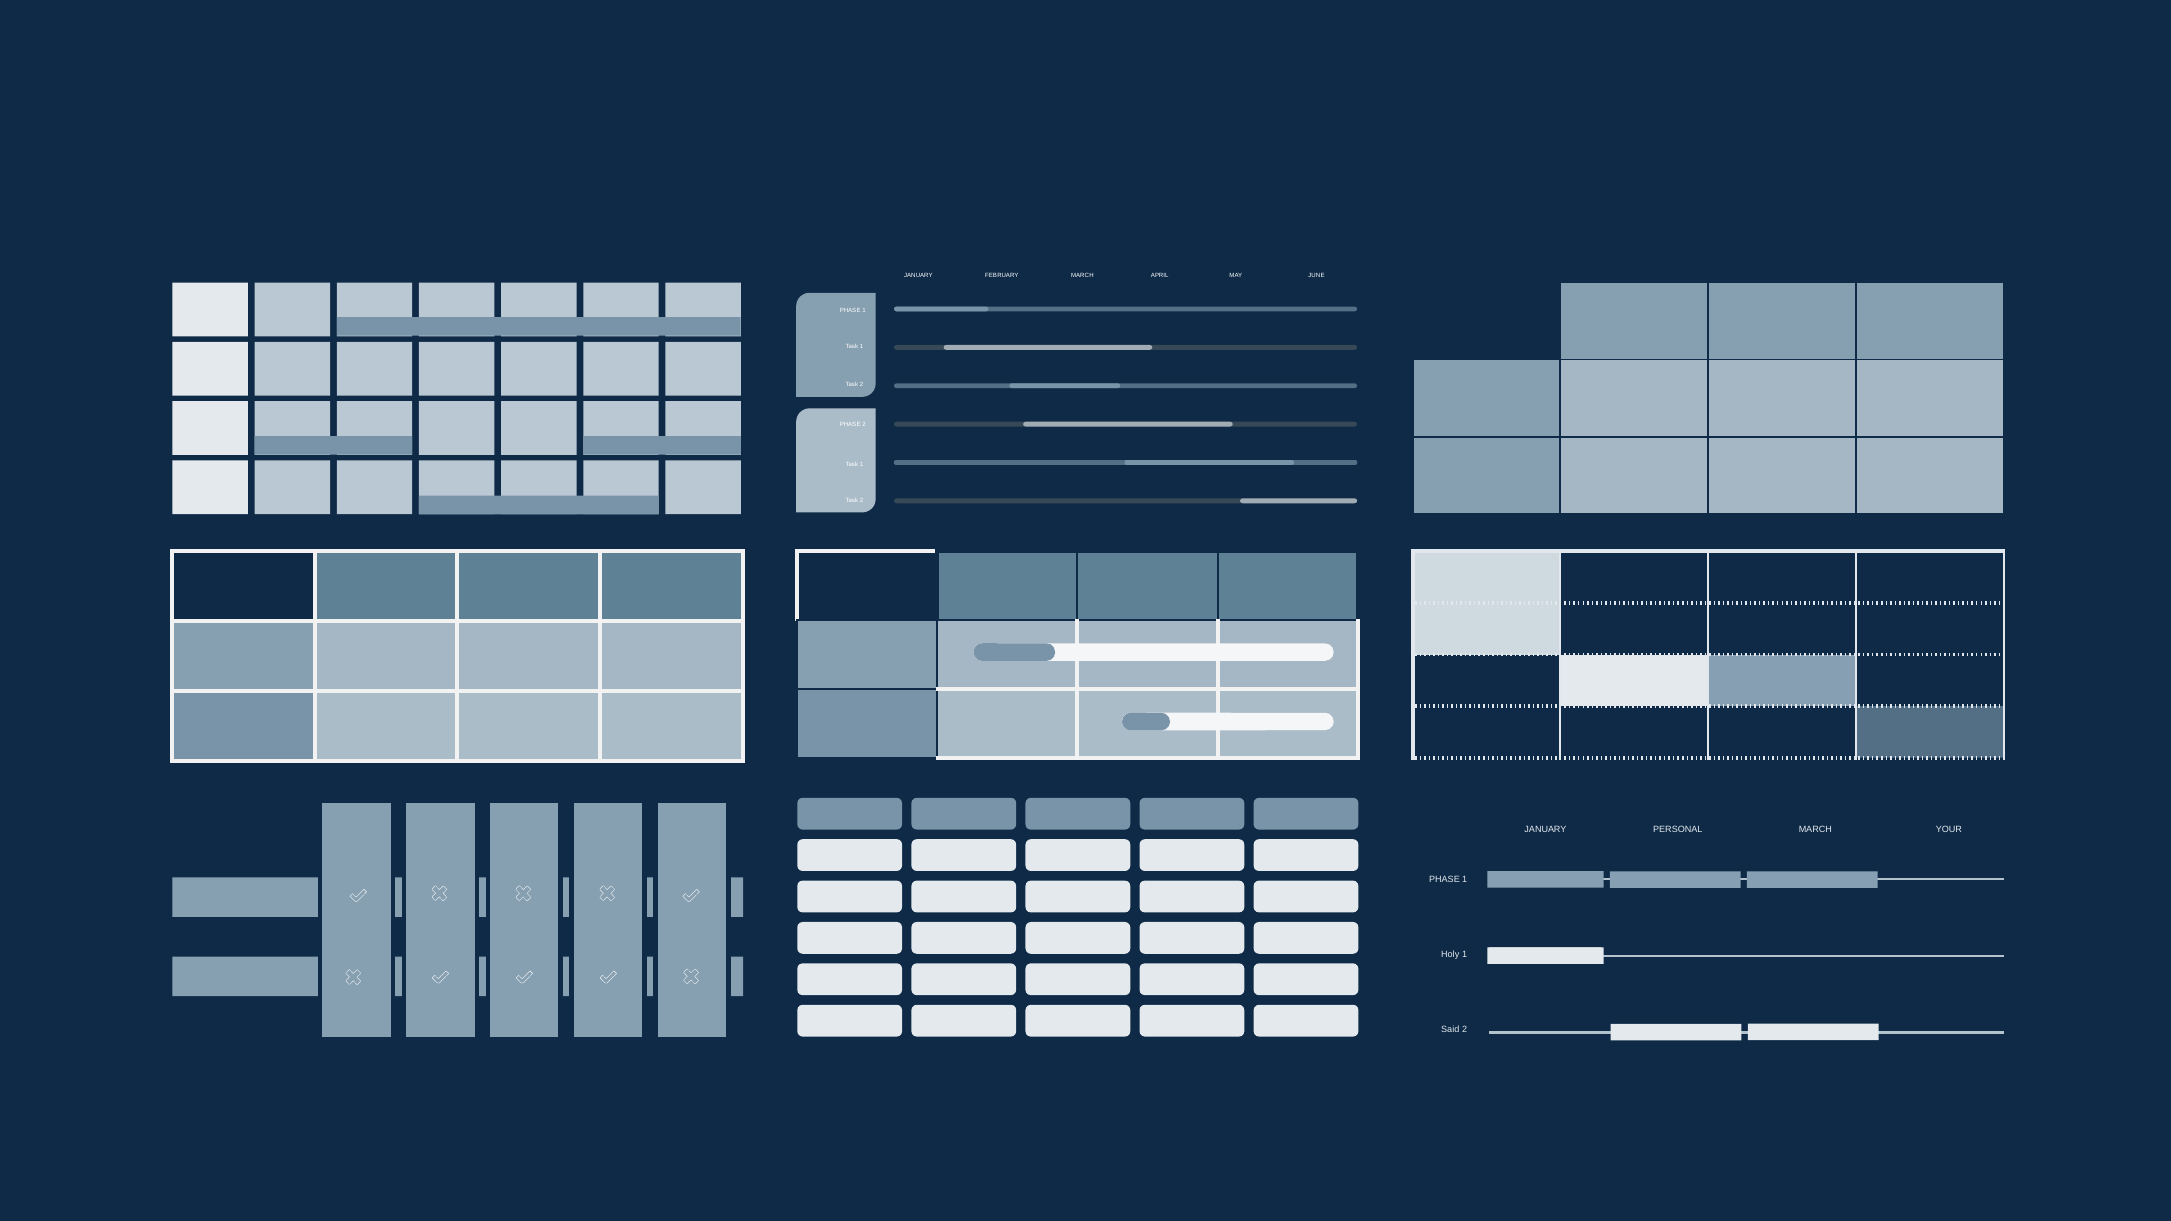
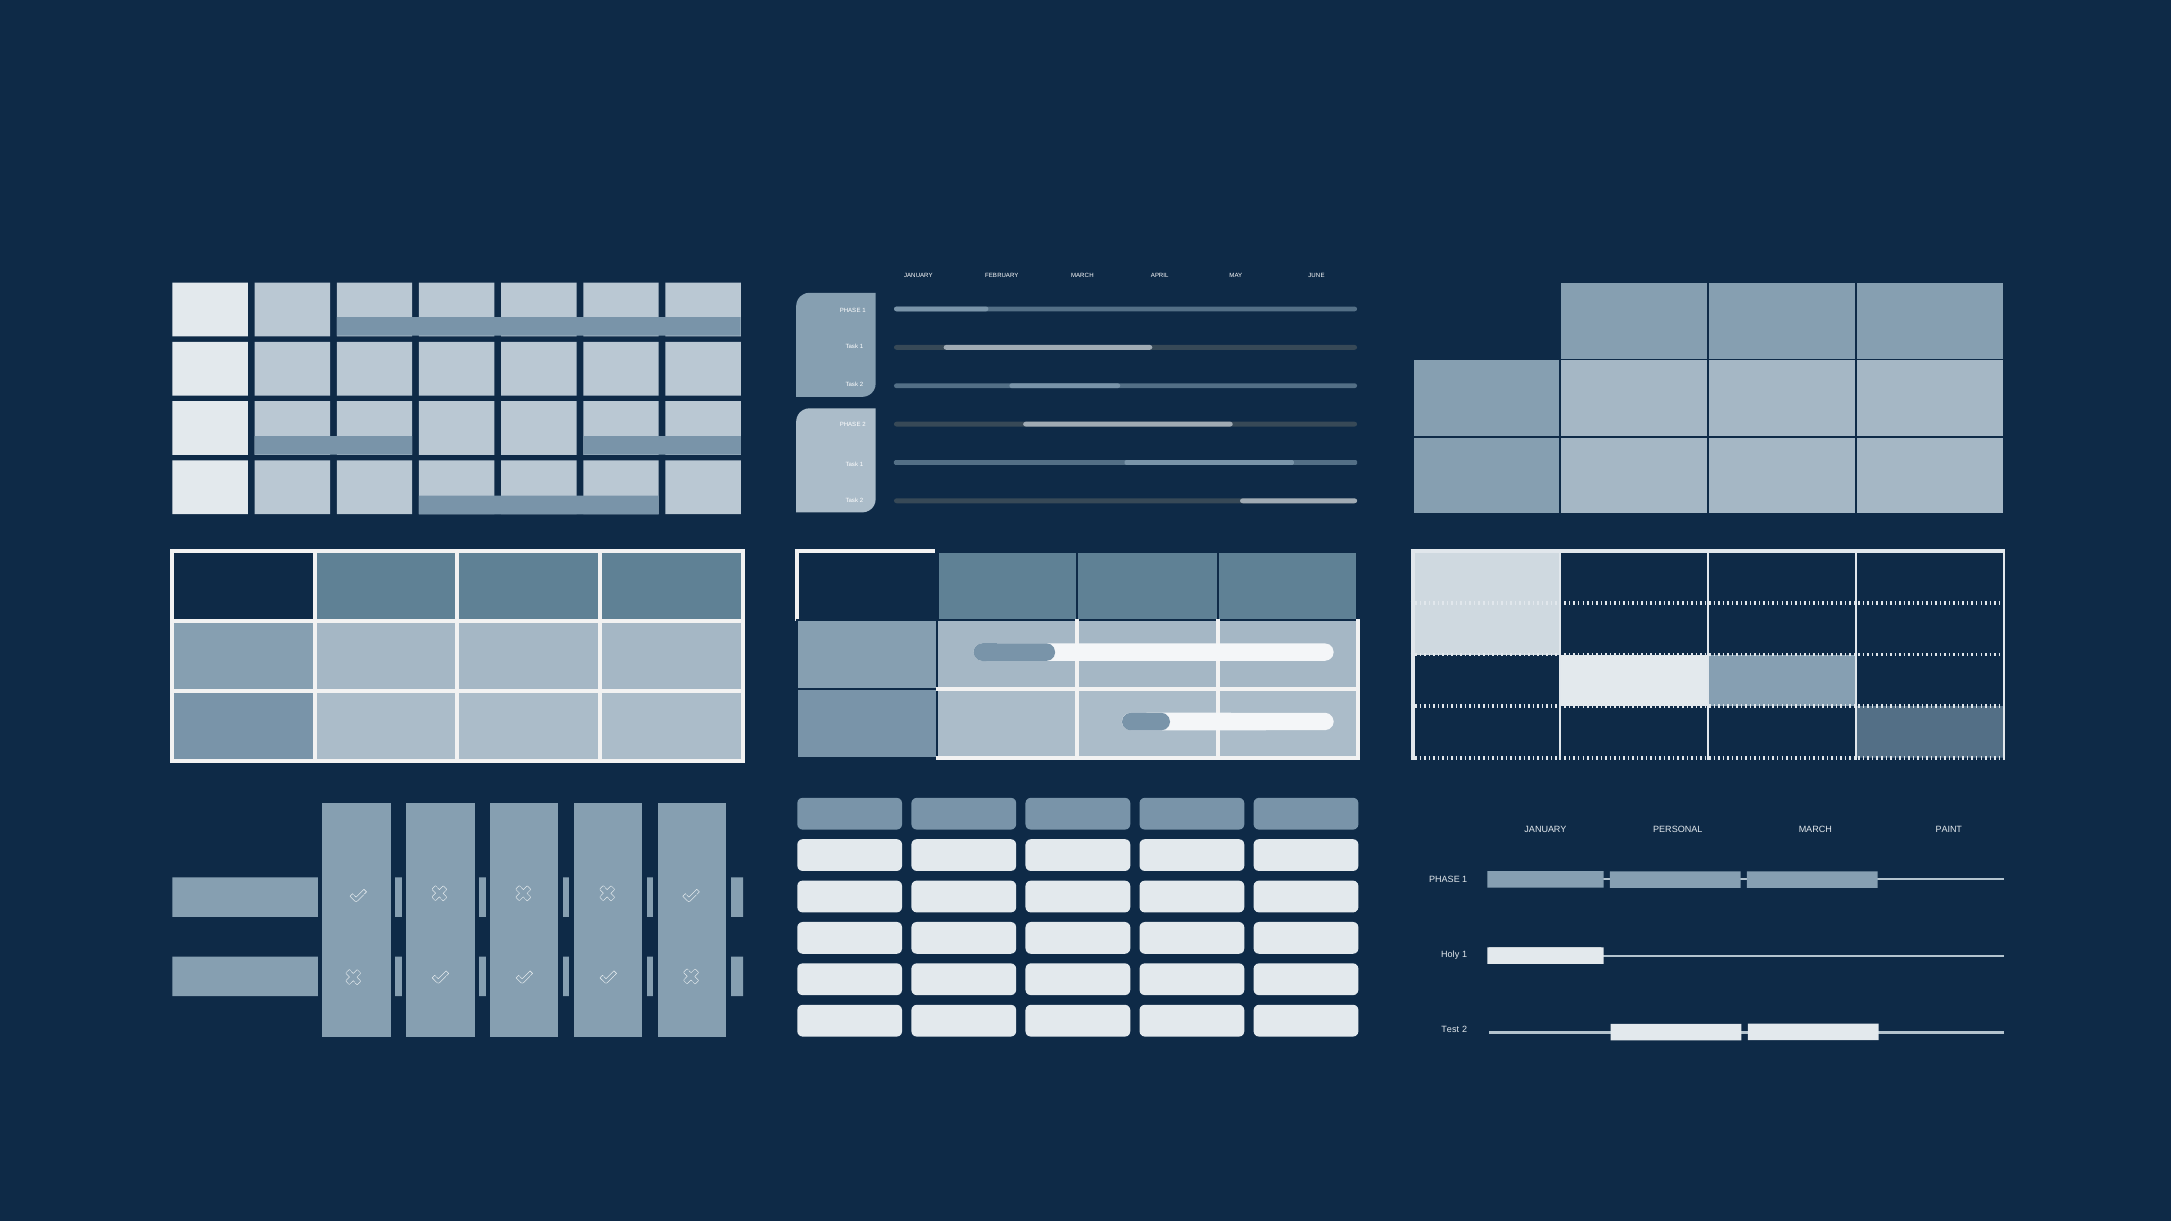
YOUR: YOUR -> PAINT
Said: Said -> Test
